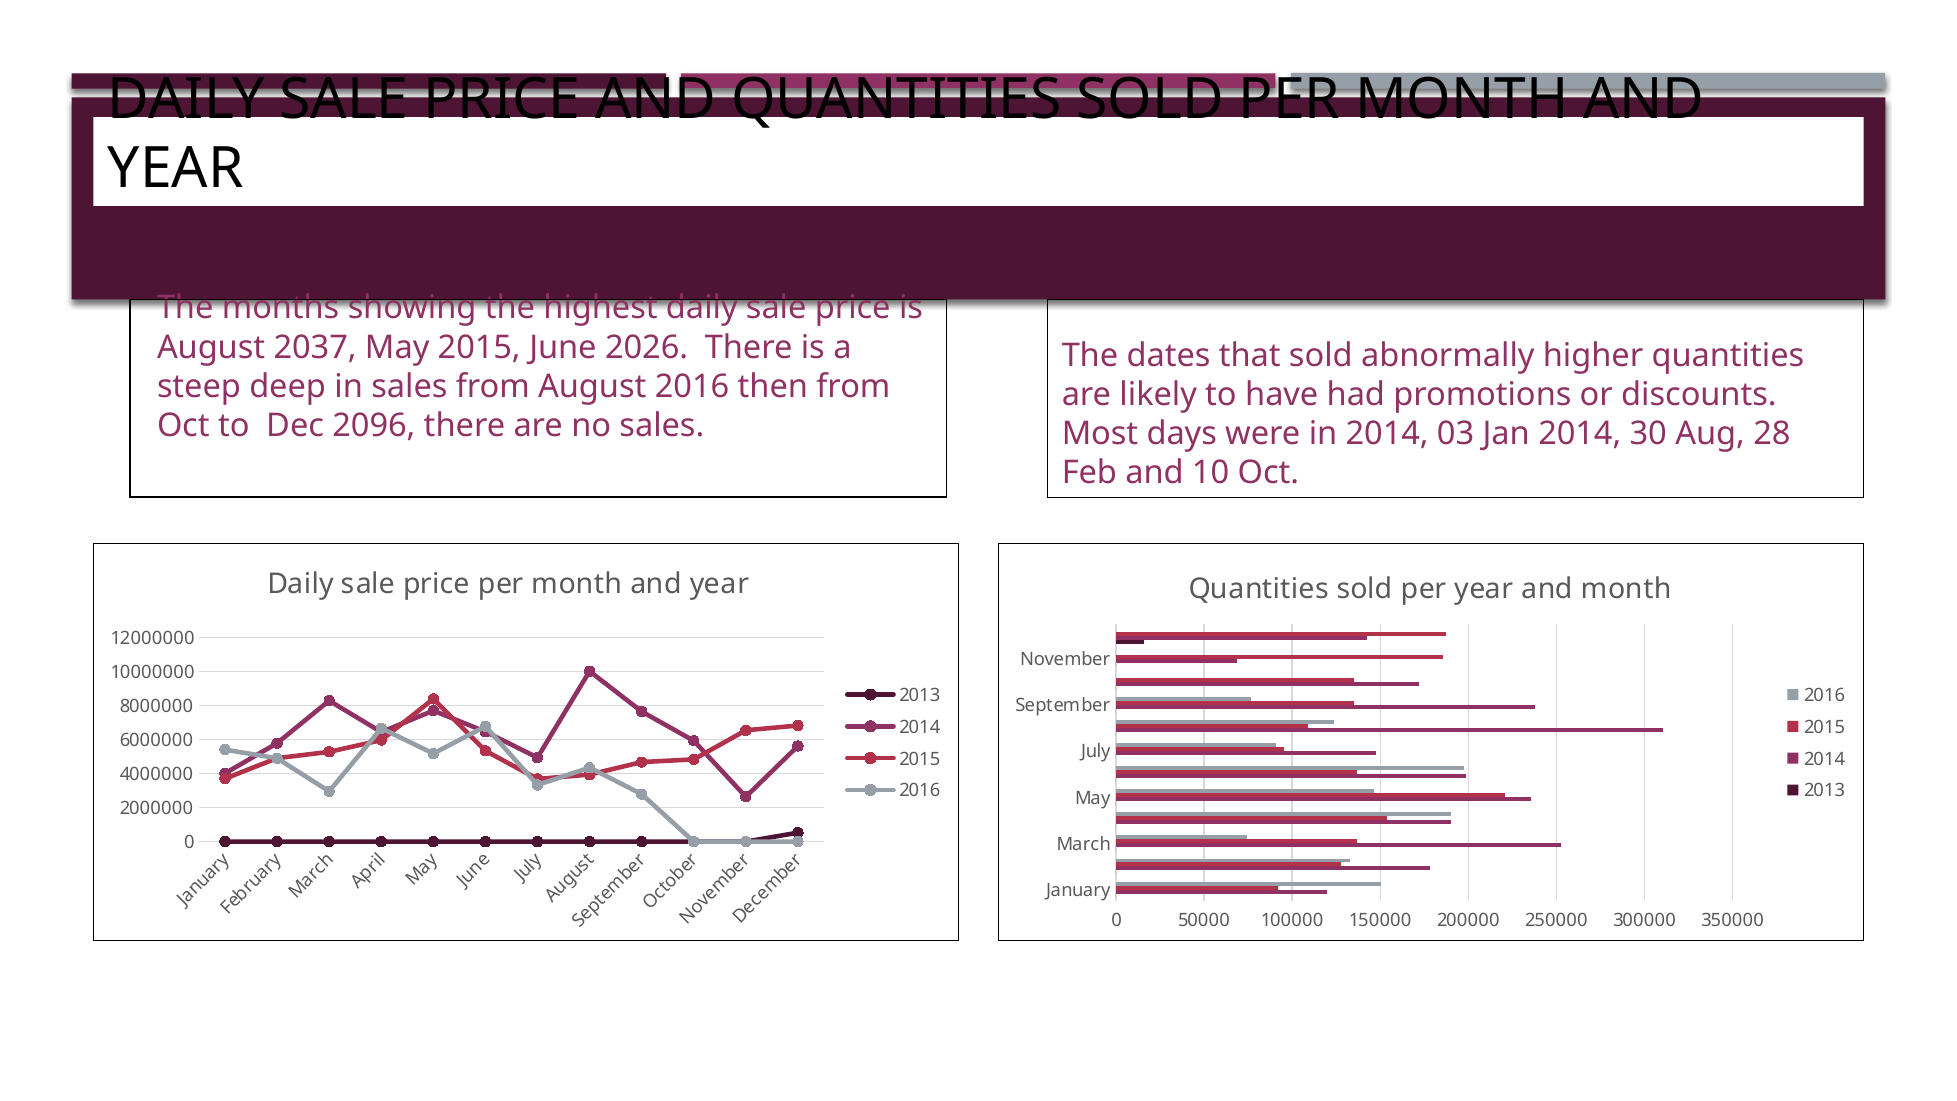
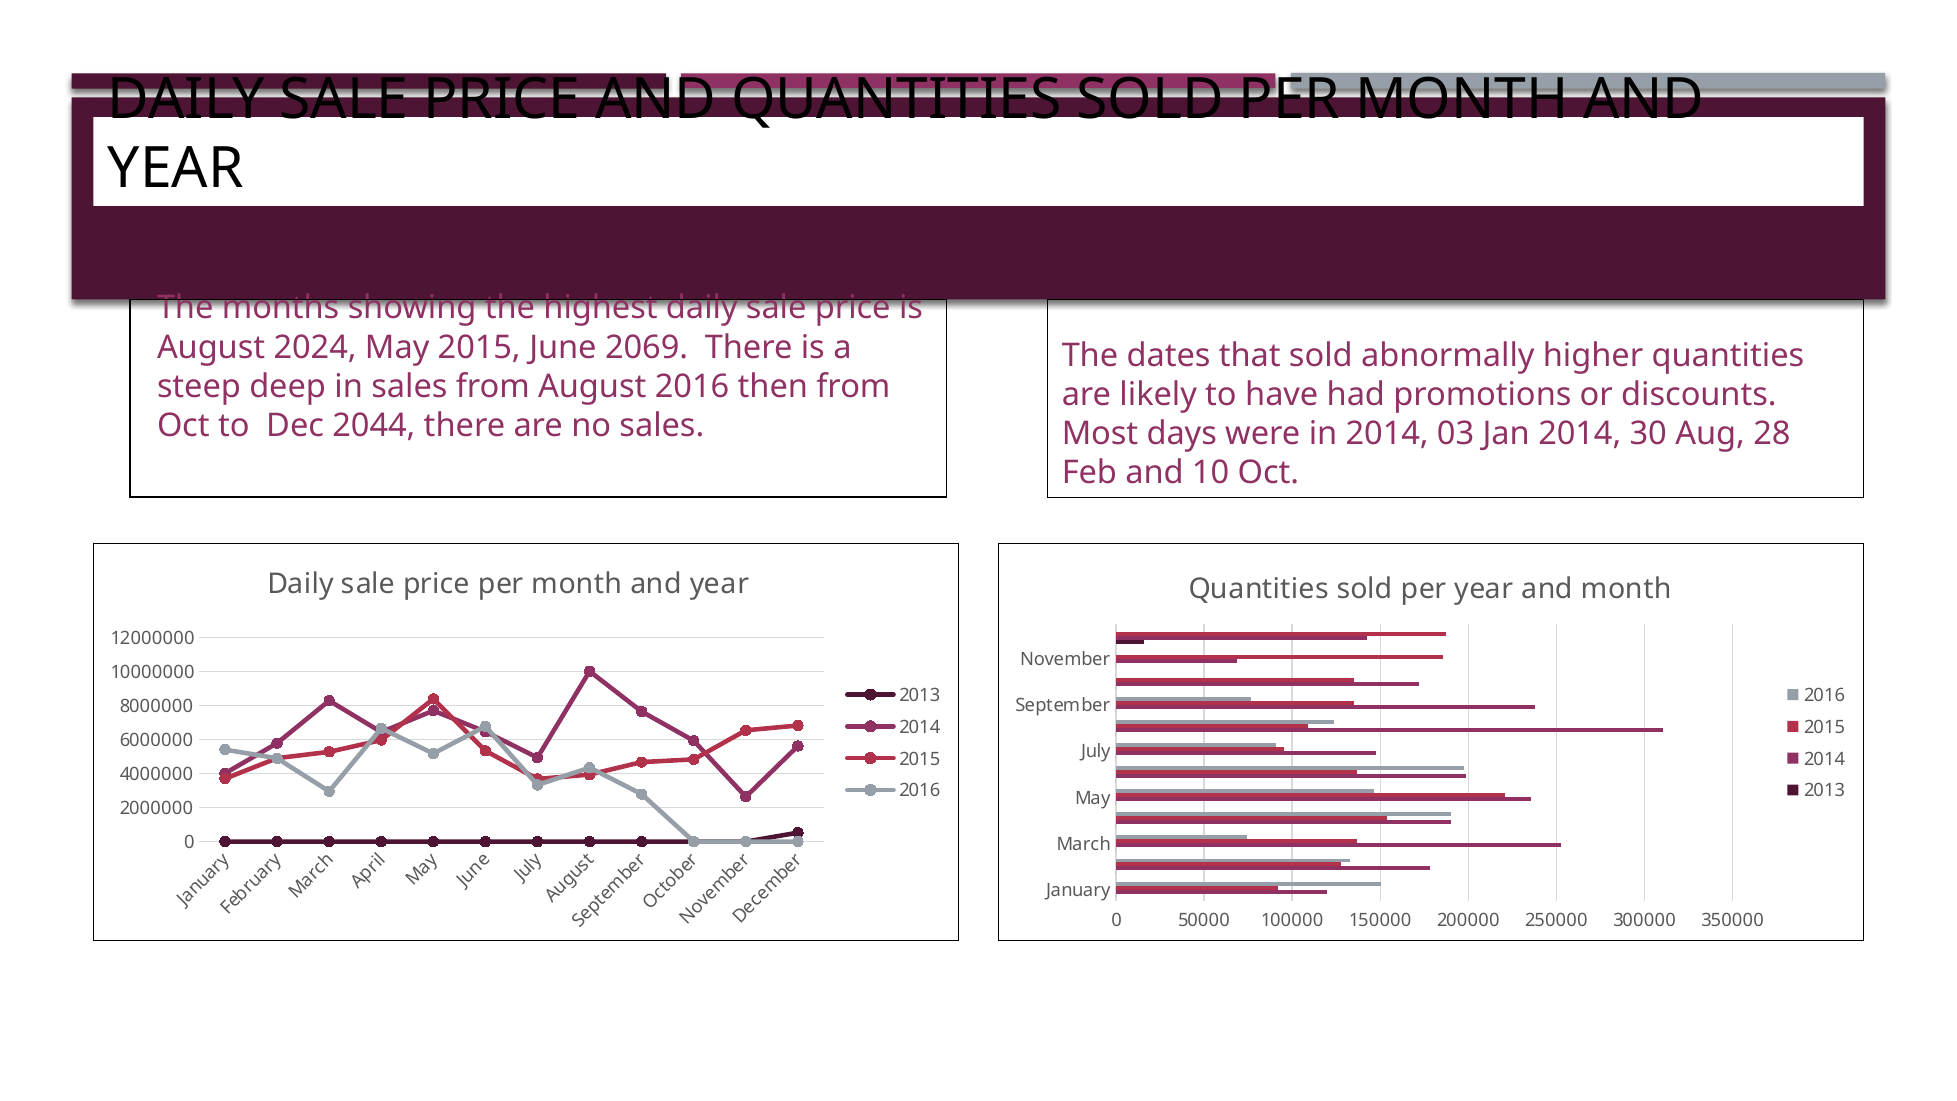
2037: 2037 -> 2024
2026: 2026 -> 2069
2096: 2096 -> 2044
